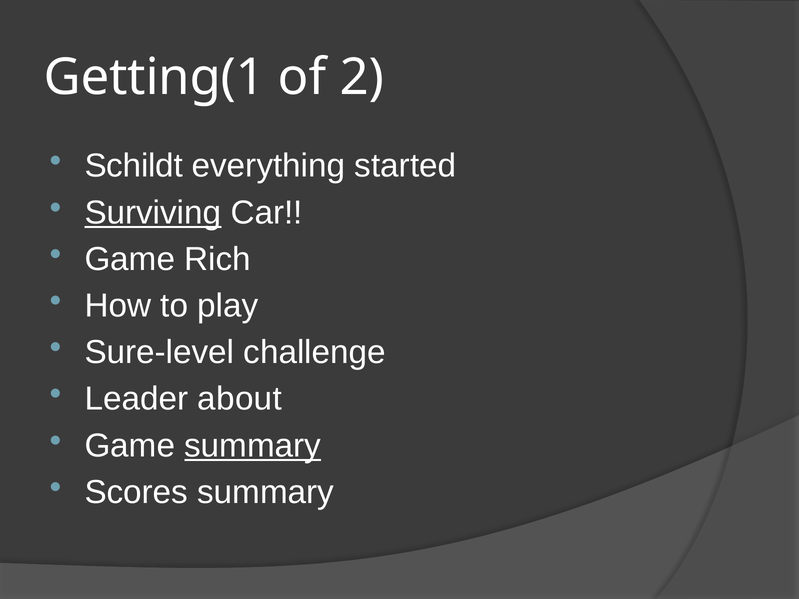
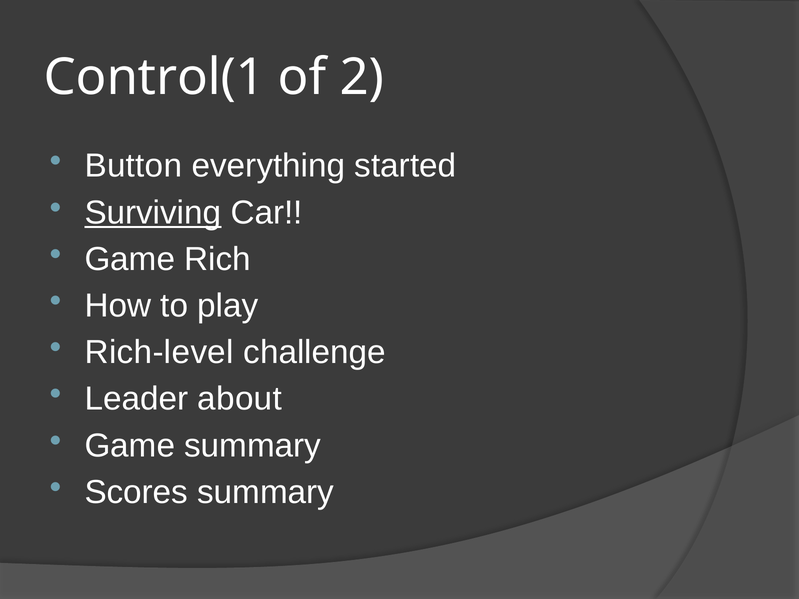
Getting(1: Getting(1 -> Control(1
Schildt: Schildt -> Button
Sure-level: Sure-level -> Rich-level
summary at (253, 446) underline: present -> none
